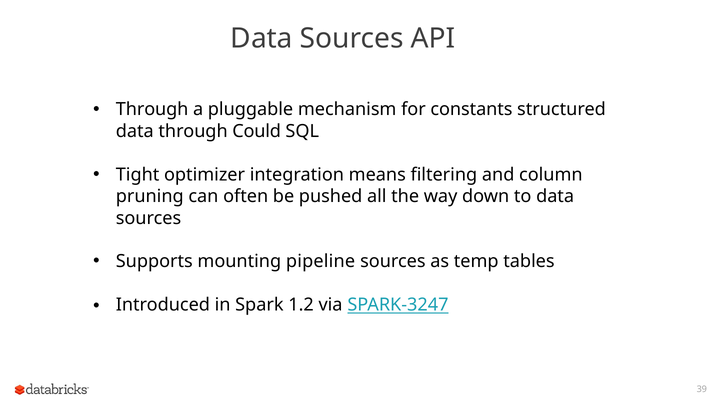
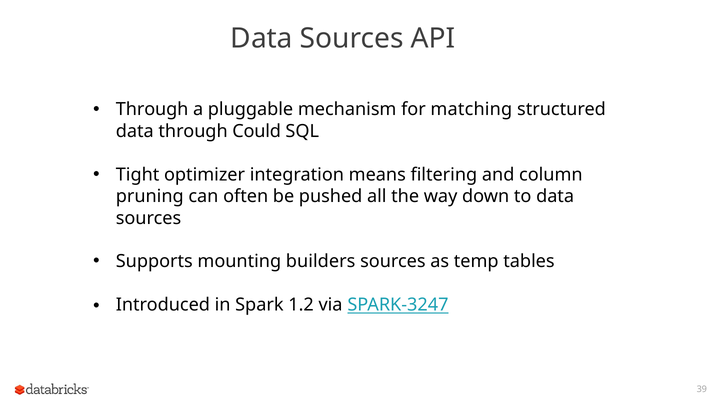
constants: constants -> matching
pipeline: pipeline -> builders
